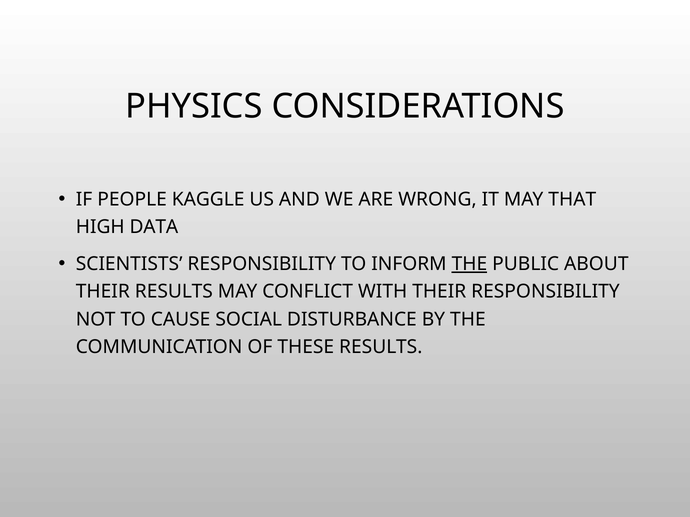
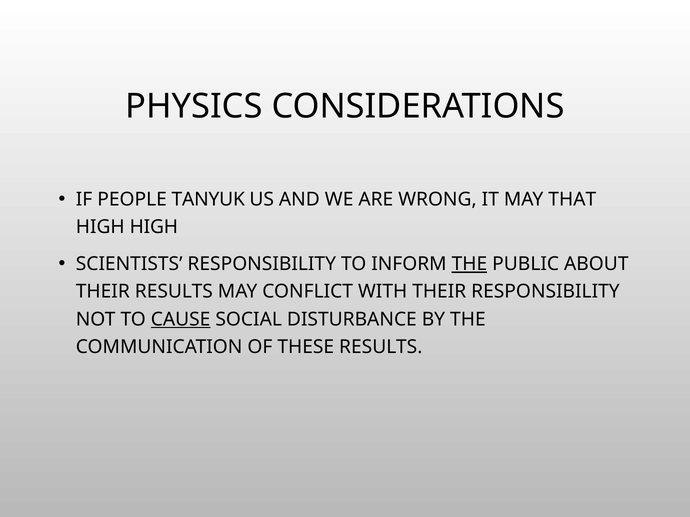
KAGGLE: KAGGLE -> TANYUK
HIGH DATA: DATA -> HIGH
CAUSE underline: none -> present
